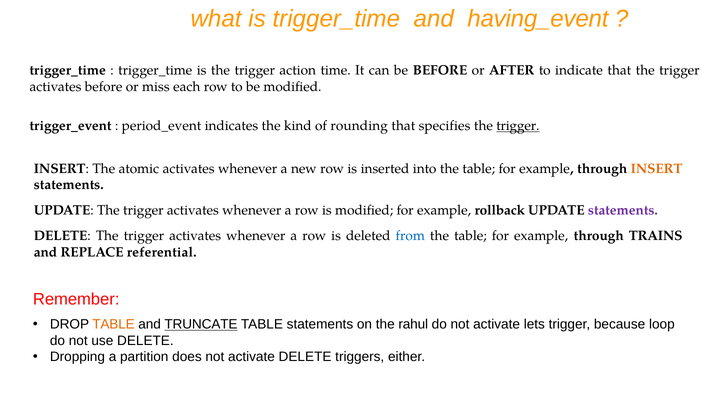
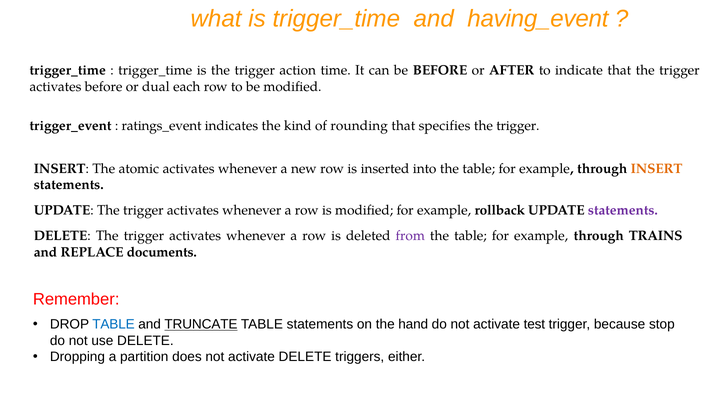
miss: miss -> dual
period_event: period_event -> ratings_event
trigger at (518, 126) underline: present -> none
from colour: blue -> purple
referential: referential -> documents
TABLE at (113, 324) colour: orange -> blue
rahul: rahul -> hand
lets: lets -> test
loop: loop -> stop
